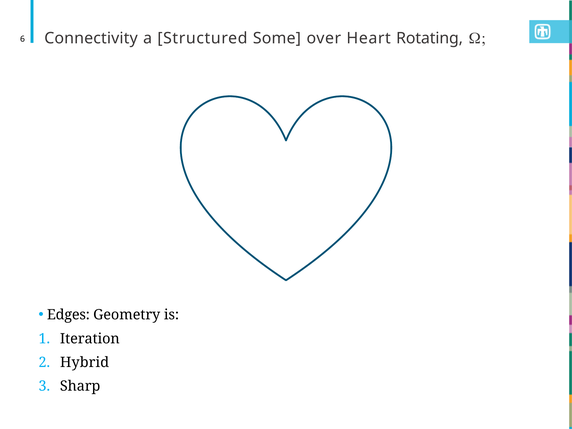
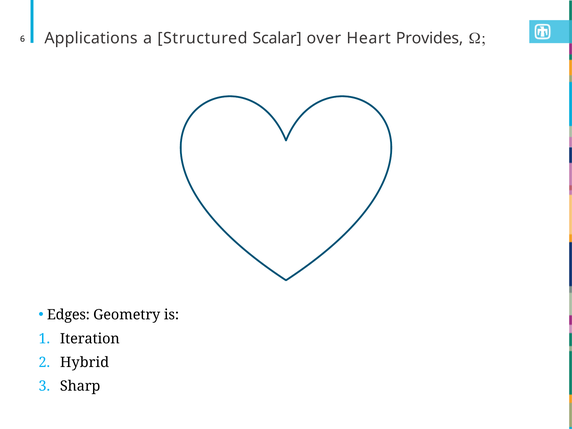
Connectivity: Connectivity -> Applications
Some: Some -> Scalar
Rotating: Rotating -> Provides
